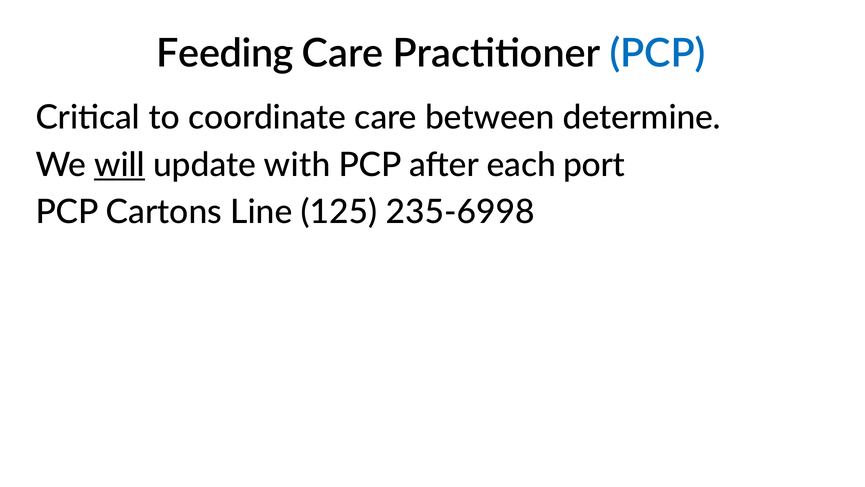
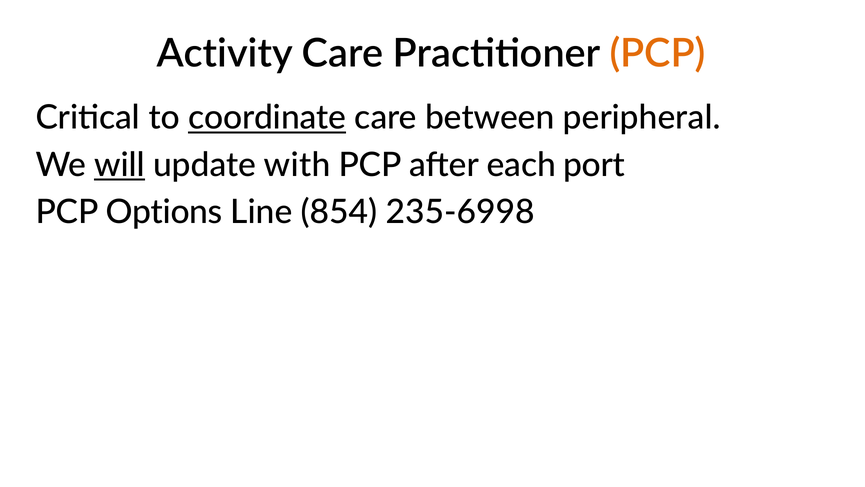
Feeding: Feeding -> Activity
PCP at (658, 54) colour: blue -> orange
coordinate underline: none -> present
determine: determine -> peripheral
Cartons: Cartons -> Options
125: 125 -> 854
